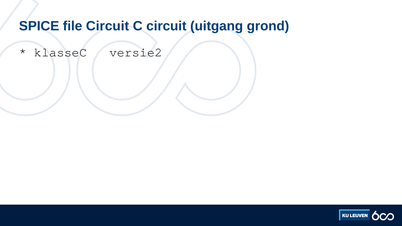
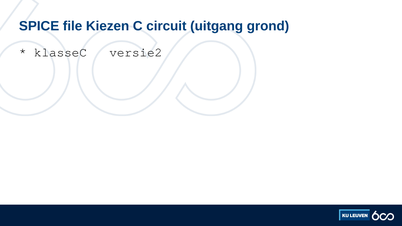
file Circuit: Circuit -> Kiezen
